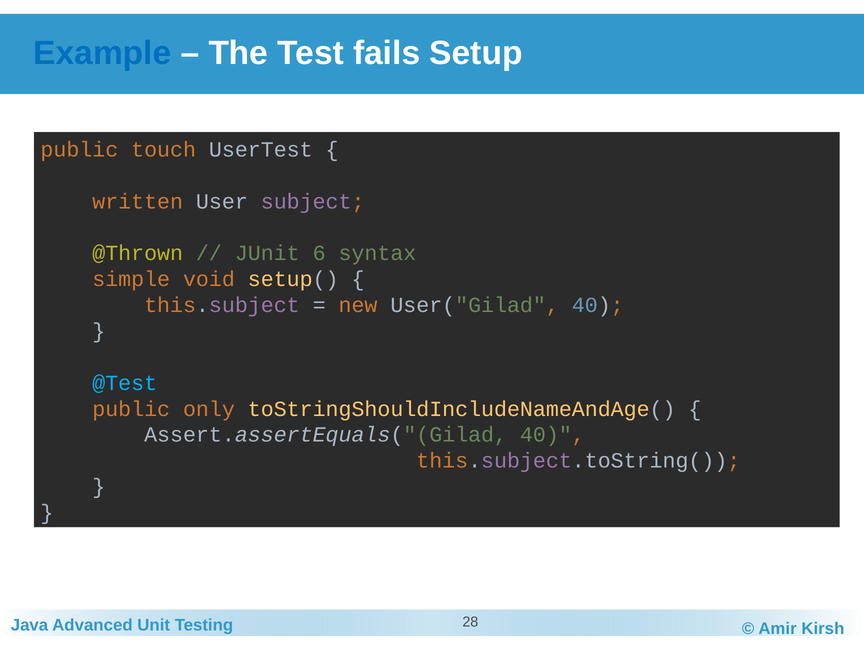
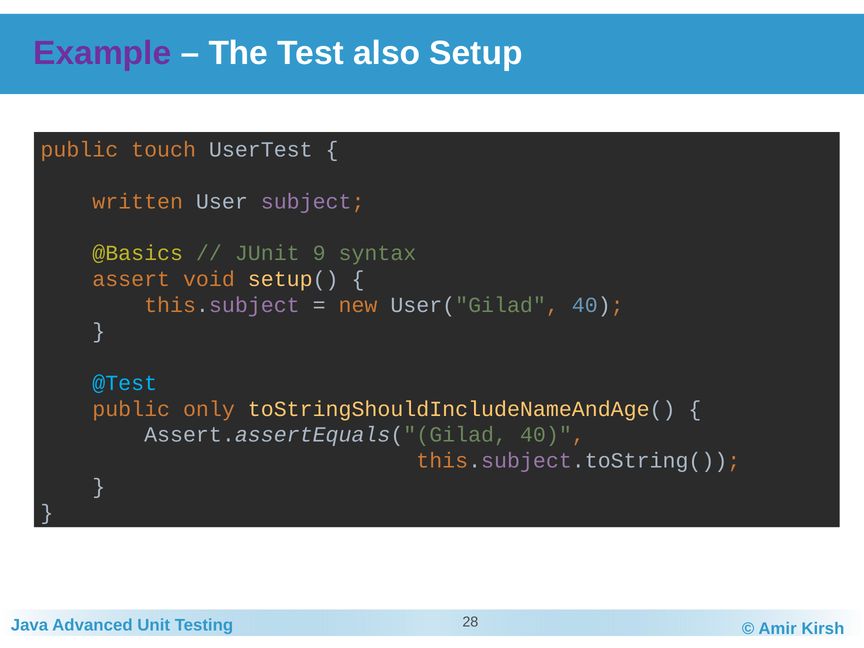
Example colour: blue -> purple
fails: fails -> also
@Thrown: @Thrown -> @Basics
6: 6 -> 9
simple: simple -> assert
